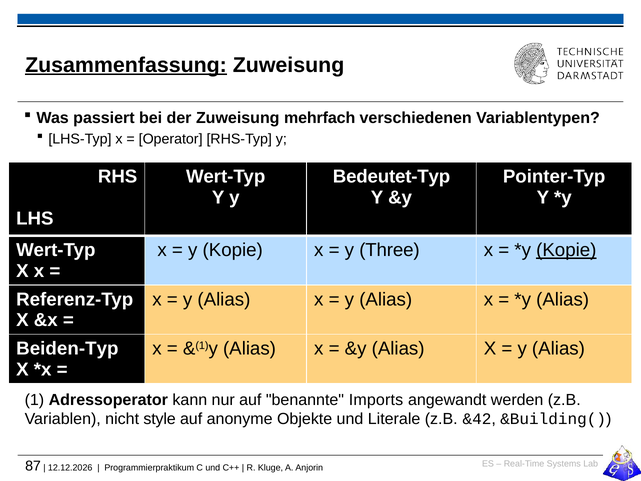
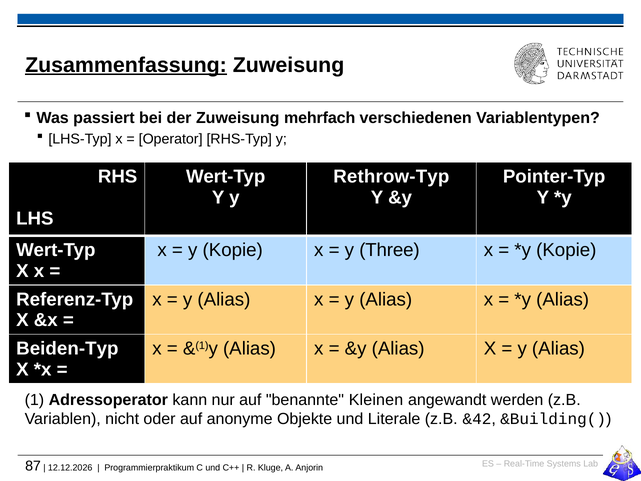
Bedeutet-Typ: Bedeutet-Typ -> Rethrow-Typ
Kopie at (566, 250) underline: present -> none
Imports: Imports -> Kleinen
style: style -> oder
